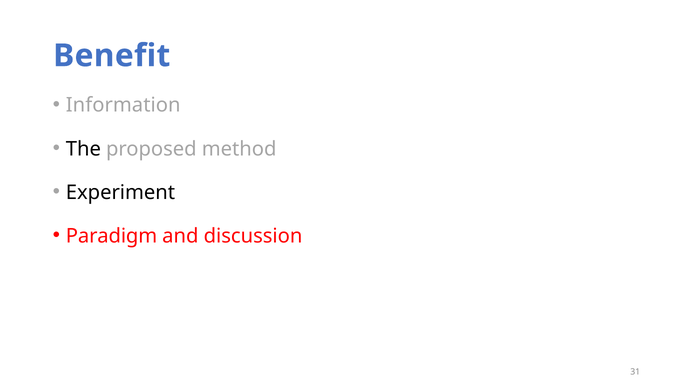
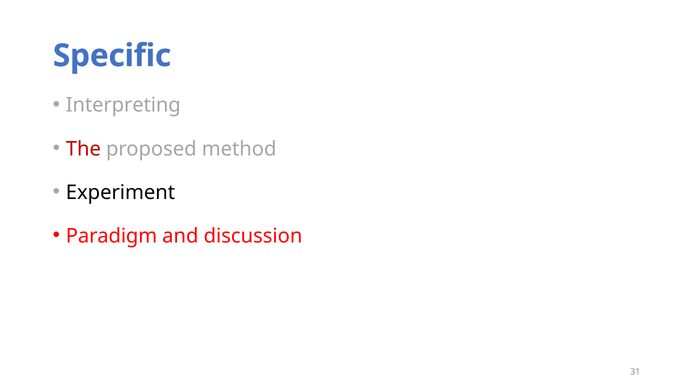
Benefit: Benefit -> Specific
Information: Information -> Interpreting
The colour: black -> red
